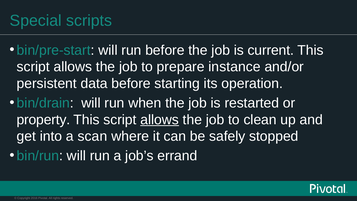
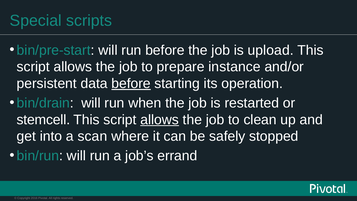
current: current -> upload
before at (131, 83) underline: none -> present
property: property -> stemcell
